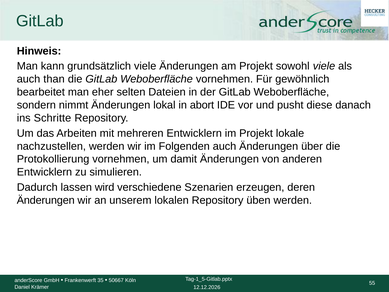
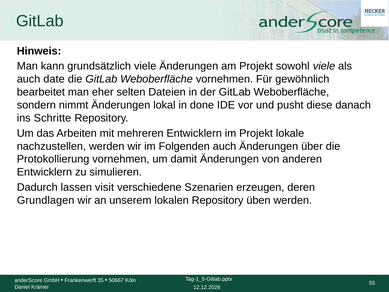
than: than -> date
abort: abort -> done
wird: wird -> visit
Änderungen at (46, 200): Änderungen -> Grundlagen
